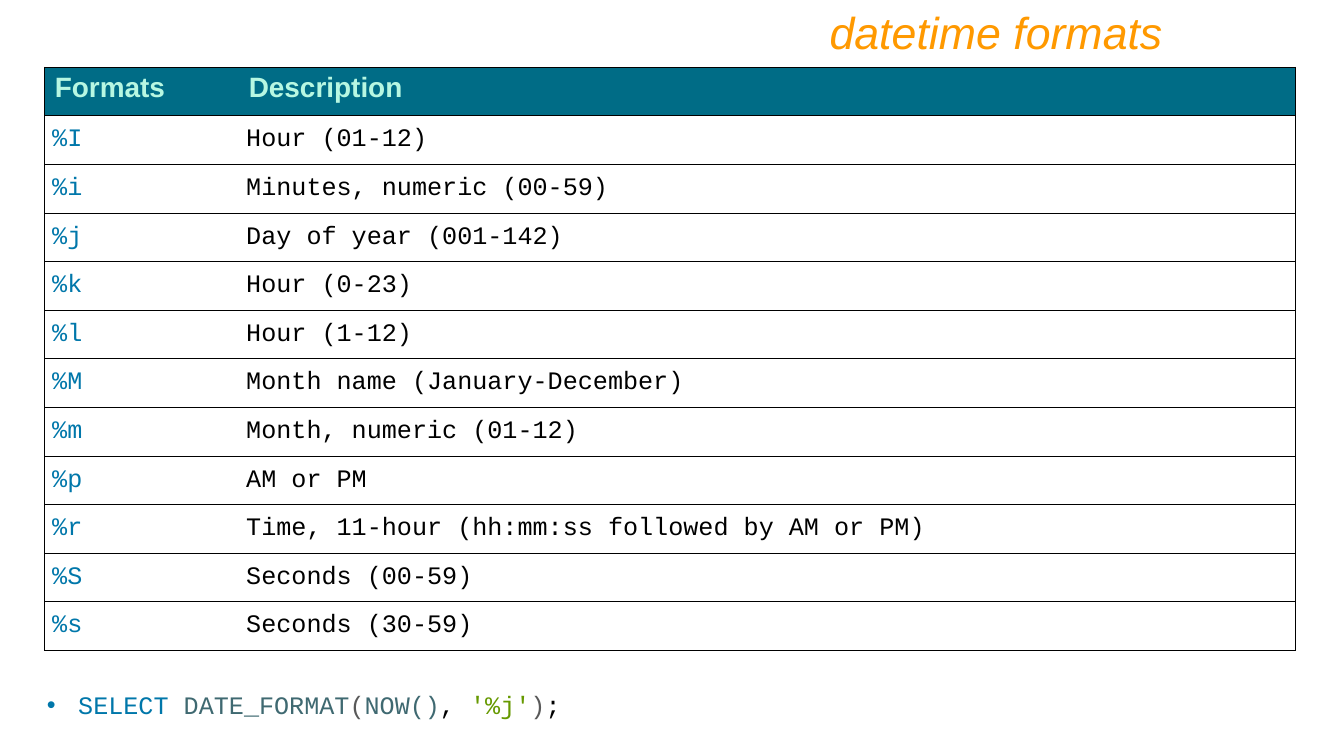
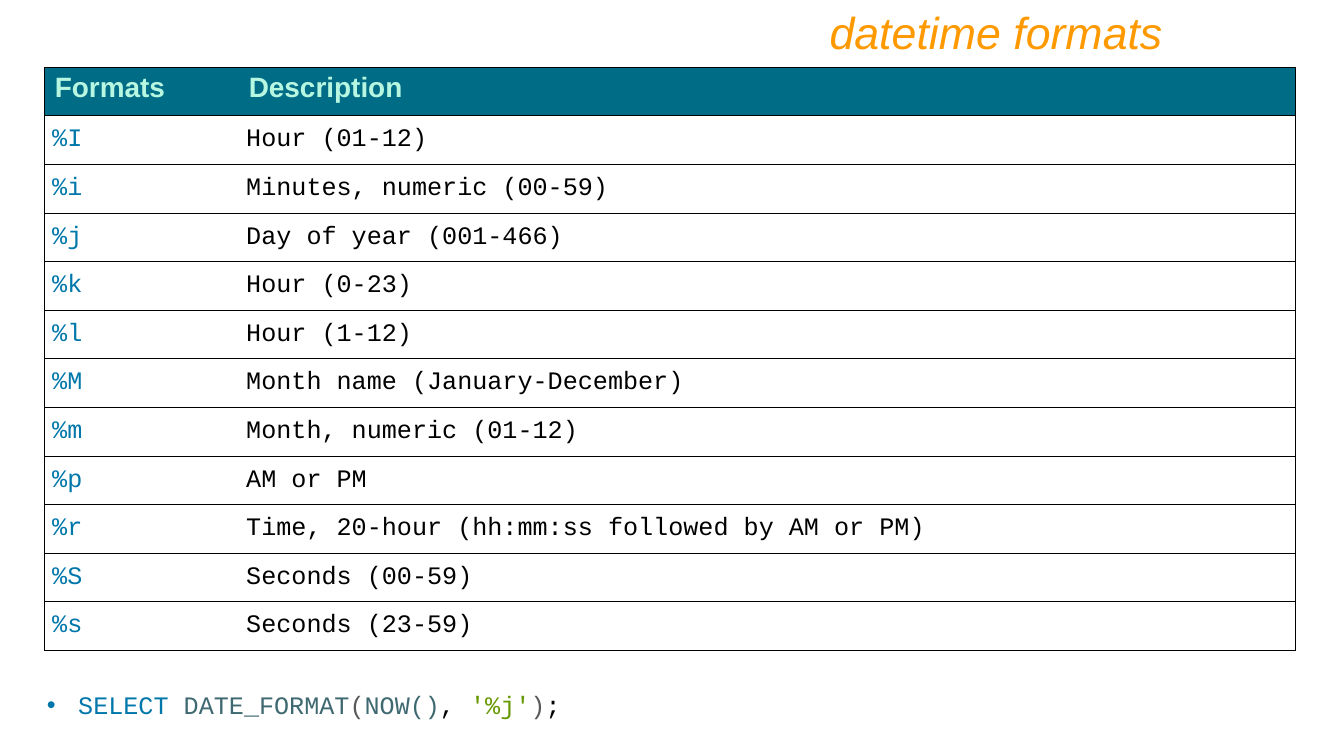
001-142: 001-142 -> 001-466
11-hour: 11-hour -> 20-hour
30-59: 30-59 -> 23-59
